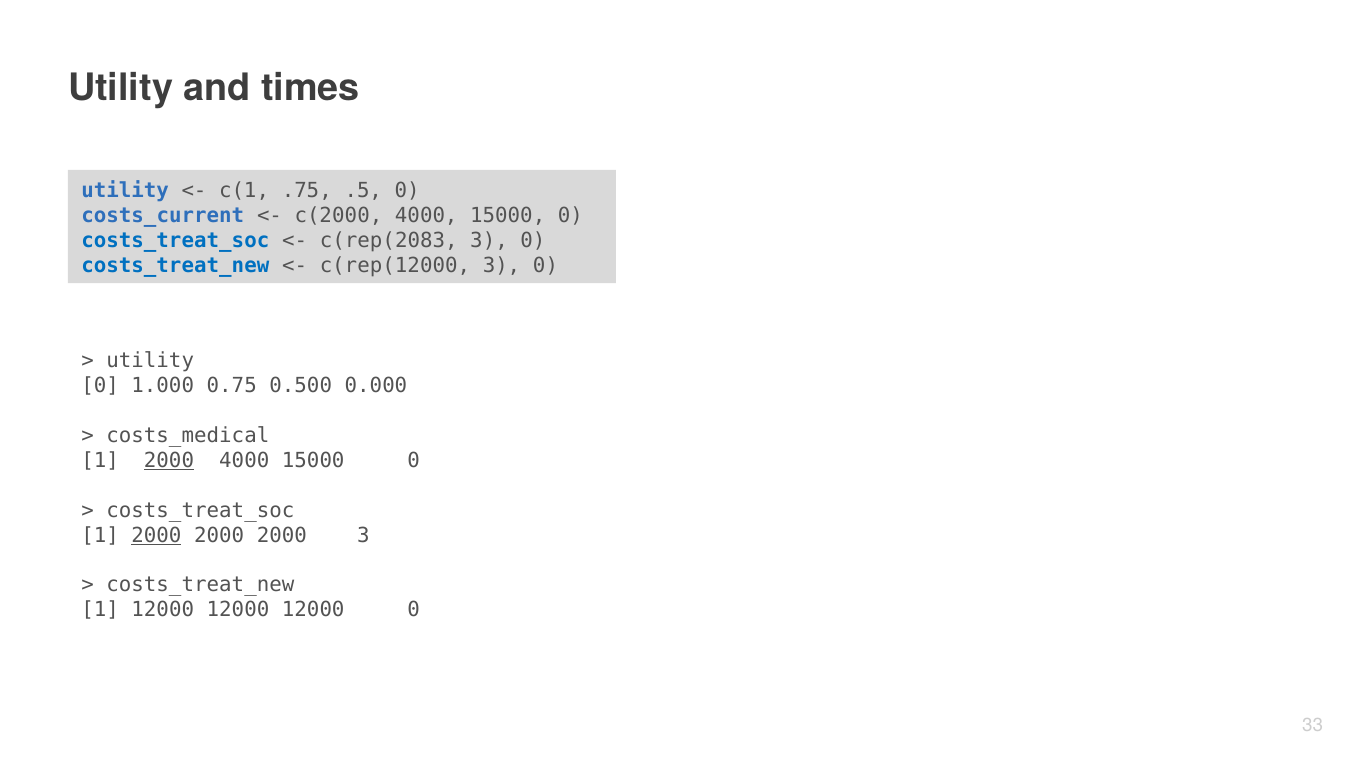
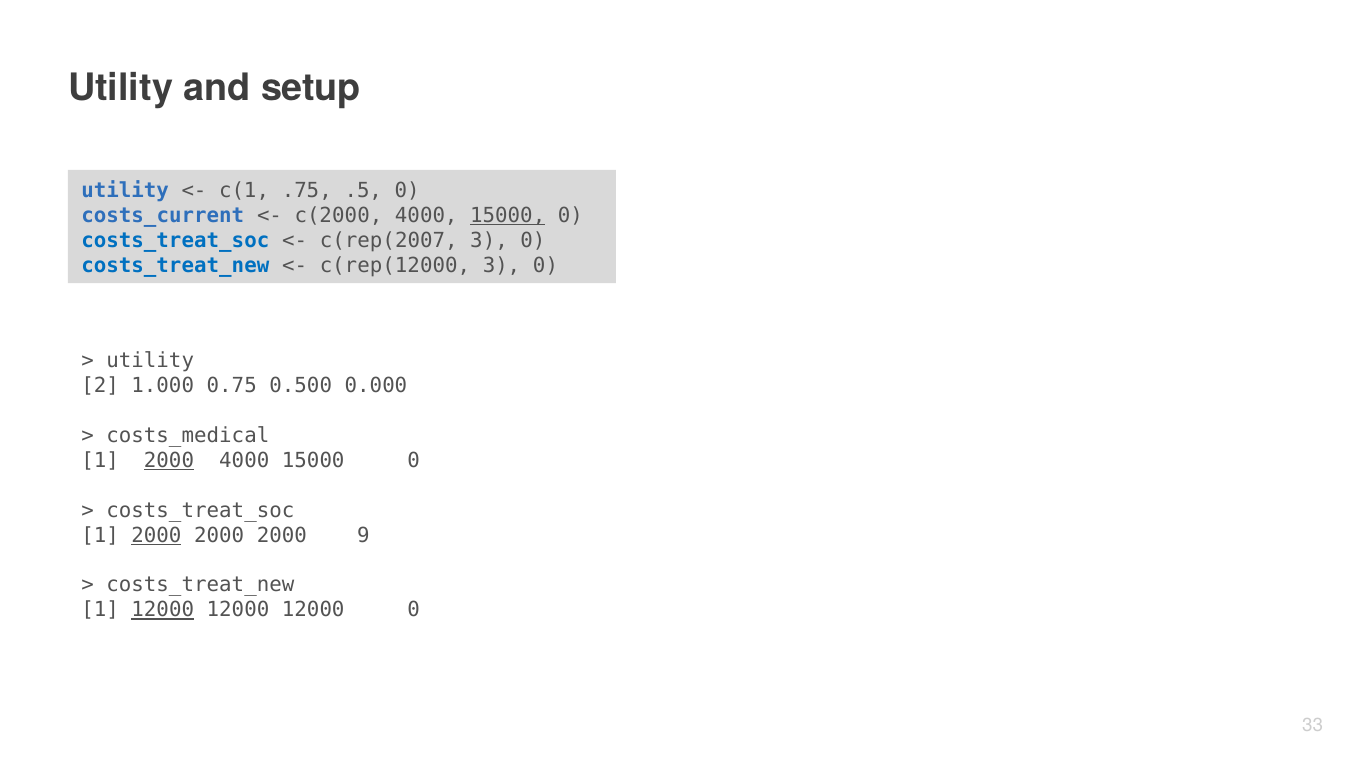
times: times -> setup
15000 at (508, 216) underline: none -> present
c(rep(2083: c(rep(2083 -> c(rep(2007
0 at (100, 386): 0 -> 2
2000 3: 3 -> 9
12000 at (163, 610) underline: none -> present
